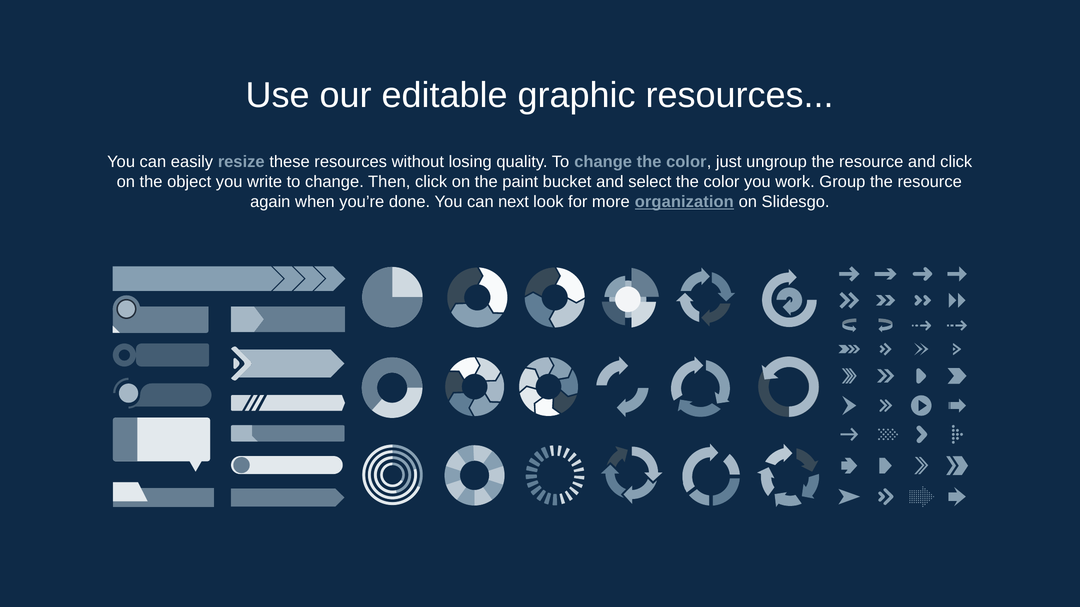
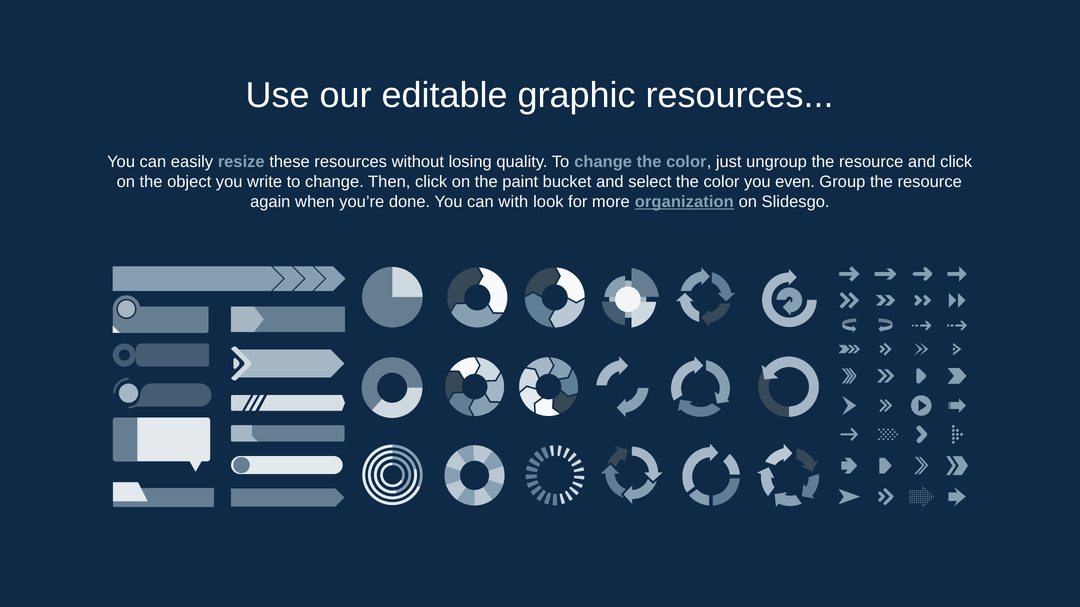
work: work -> even
next: next -> with
